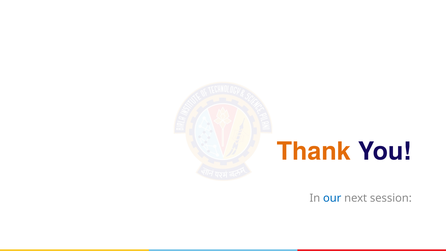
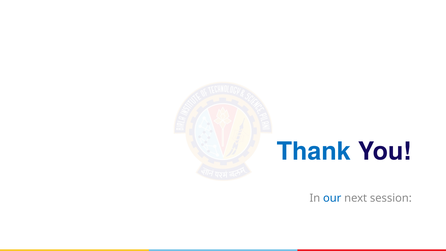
Thank colour: orange -> blue
